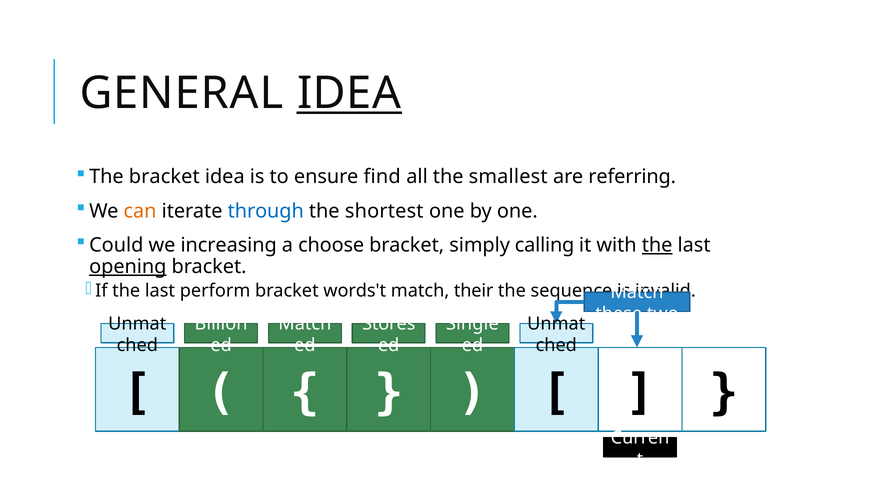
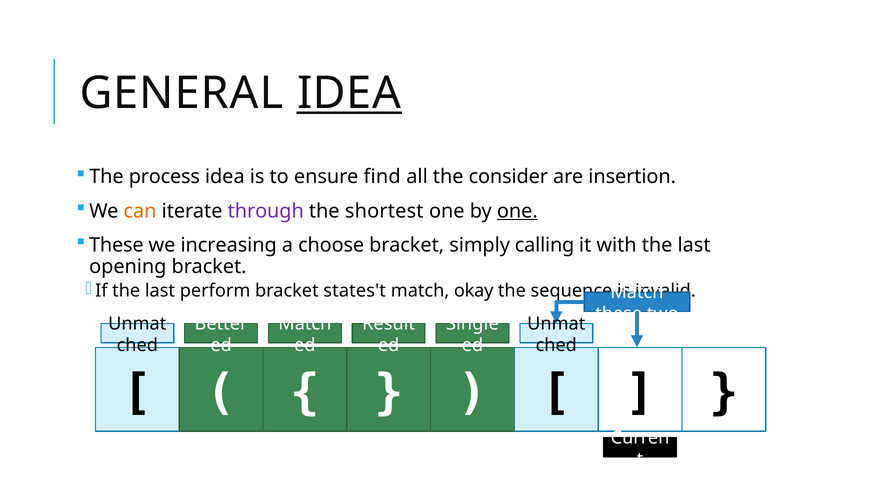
The bracket: bracket -> process
smallest: smallest -> consider
referring: referring -> insertion
through colour: blue -> purple
one at (517, 211) underline: none -> present
Could at (116, 245): Could -> These
the at (657, 245) underline: present -> none
opening underline: present -> none
words't: words't -> states't
their: their -> okay
Billion: Billion -> Better
Stores: Stores -> Result
